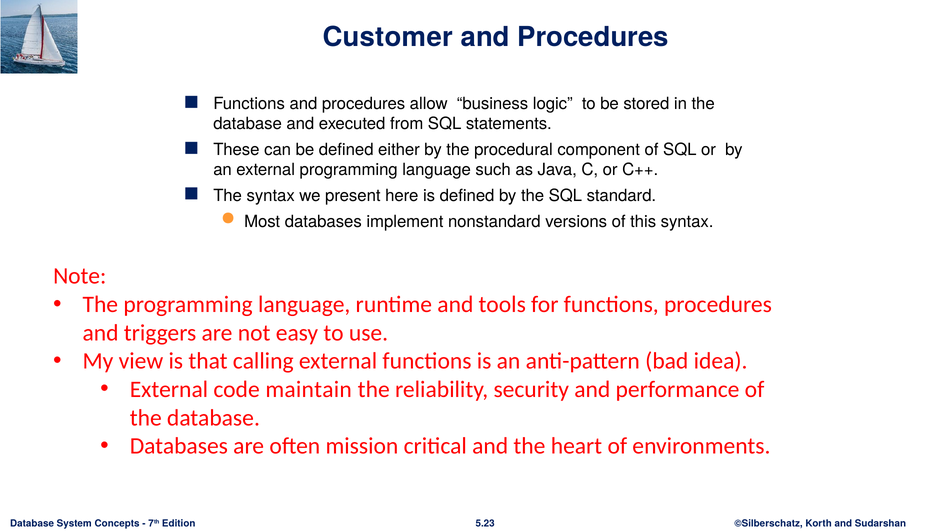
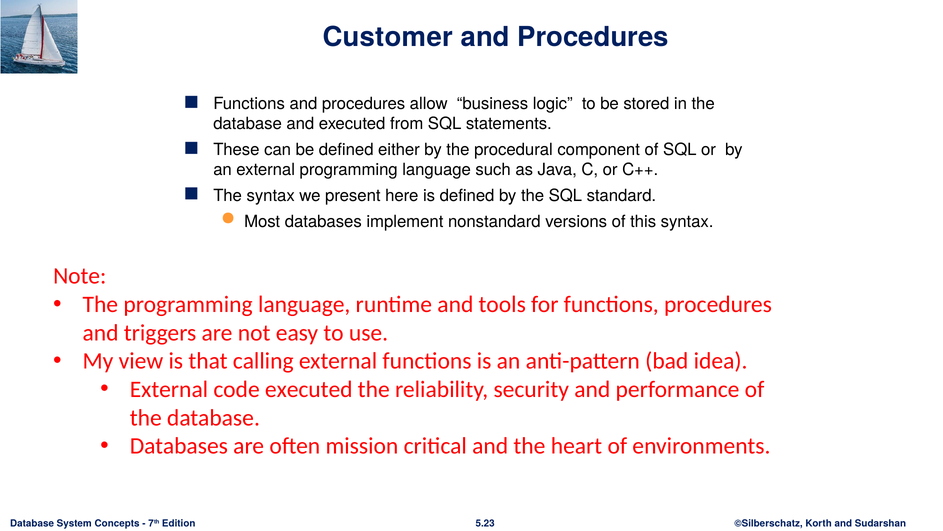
code maintain: maintain -> executed
